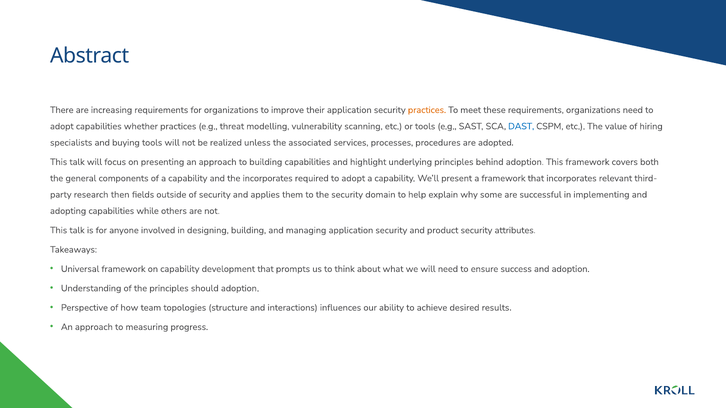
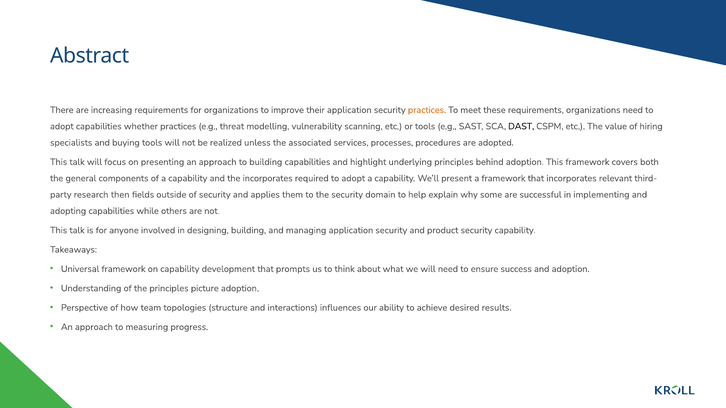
DAST colour: blue -> black
security attributes: attributes -> capability
should: should -> picture
